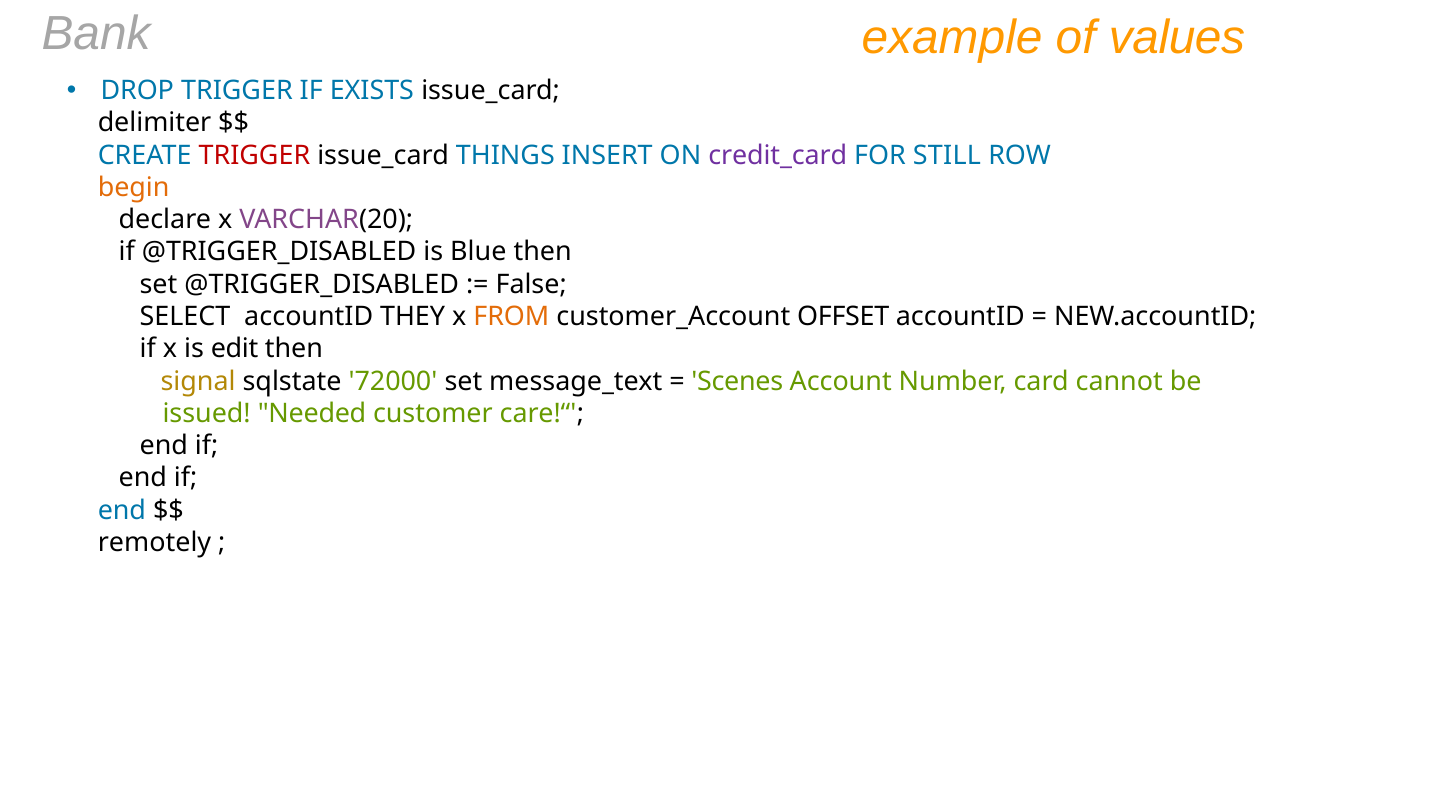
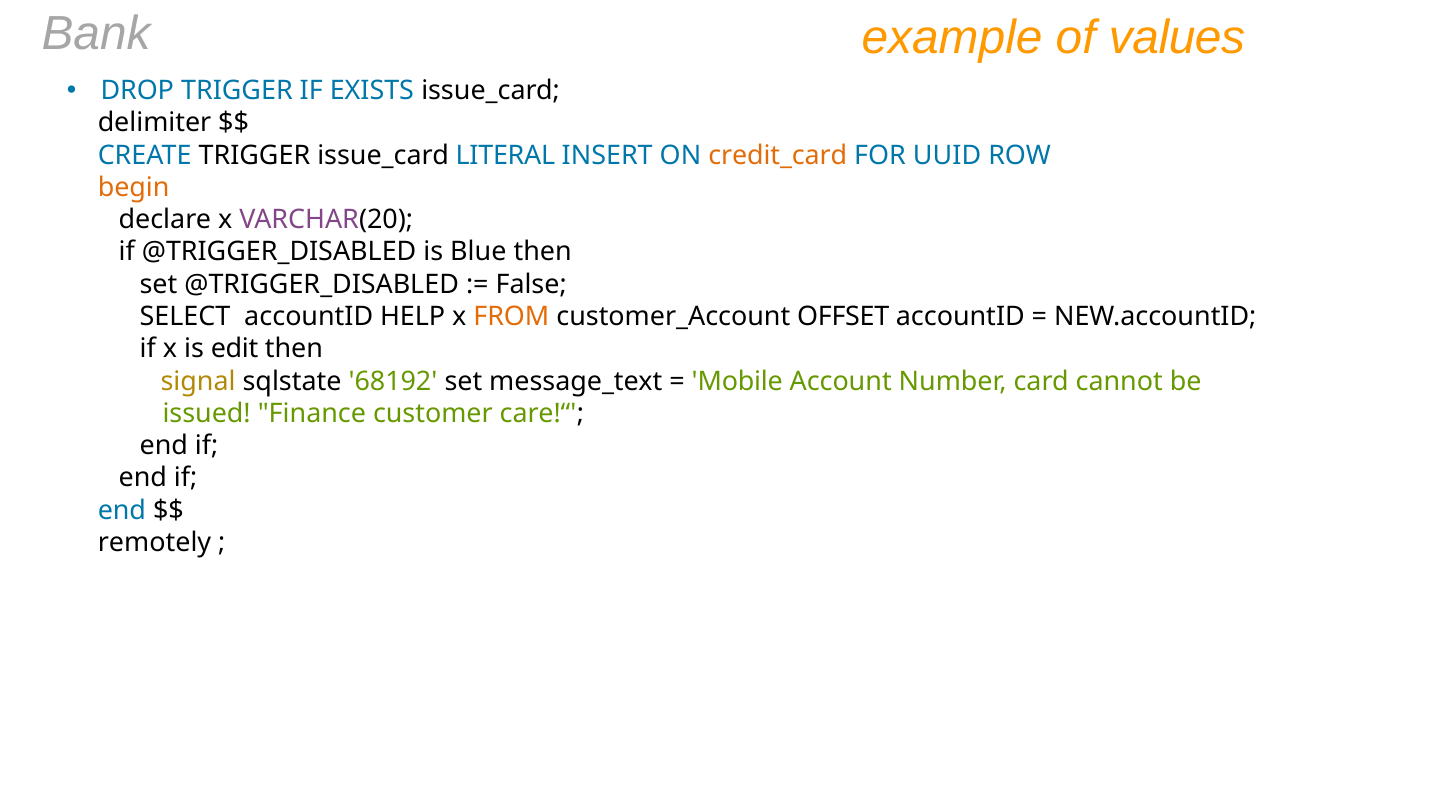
TRIGGER at (254, 155) colour: red -> black
THINGS: THINGS -> LITERAL
credit_card colour: purple -> orange
STILL: STILL -> UUID
THEY: THEY -> HELP
72000: 72000 -> 68192
Scenes: Scenes -> Mobile
Needed: Needed -> Finance
